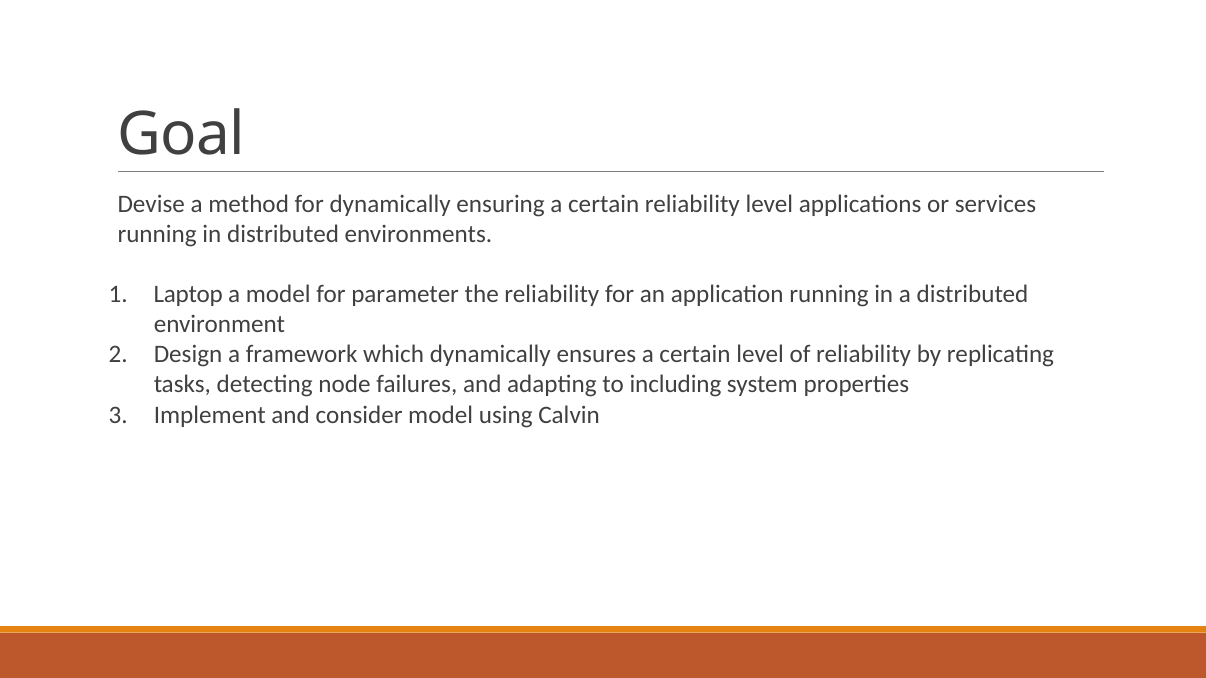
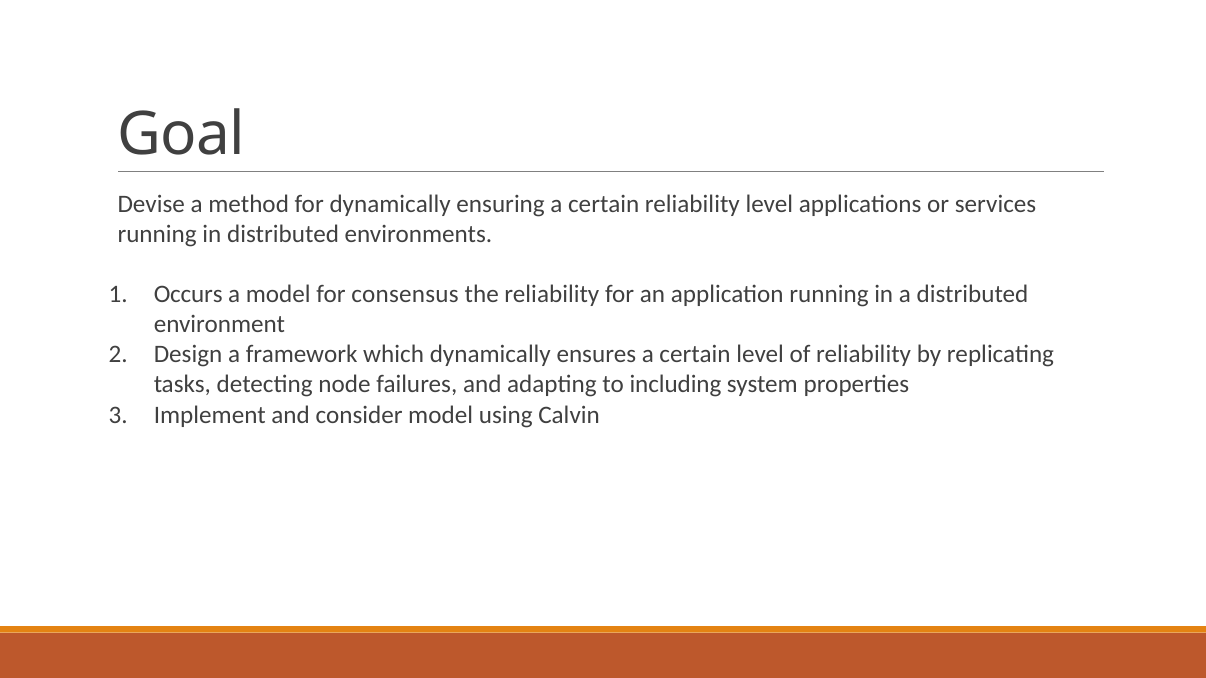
Laptop: Laptop -> Occurs
parameter: parameter -> consensus
